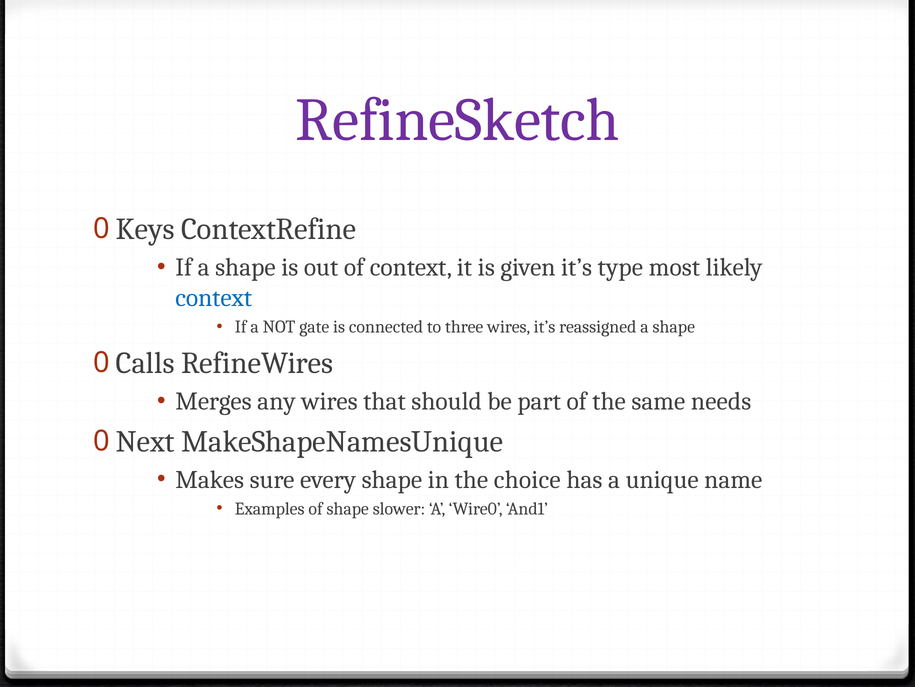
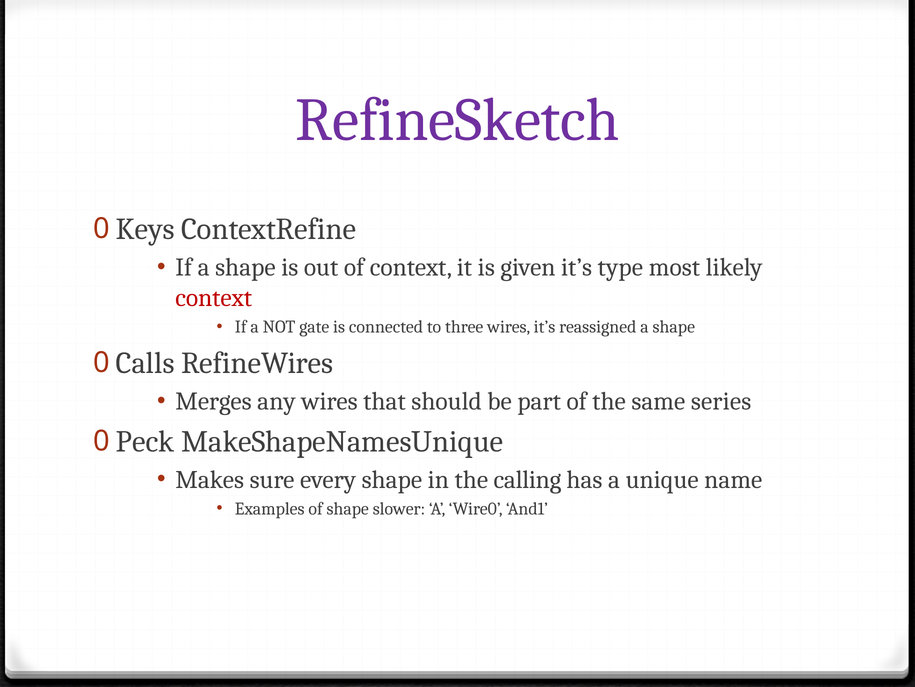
context at (214, 298) colour: blue -> red
needs: needs -> series
Next: Next -> Peck
choice: choice -> calling
